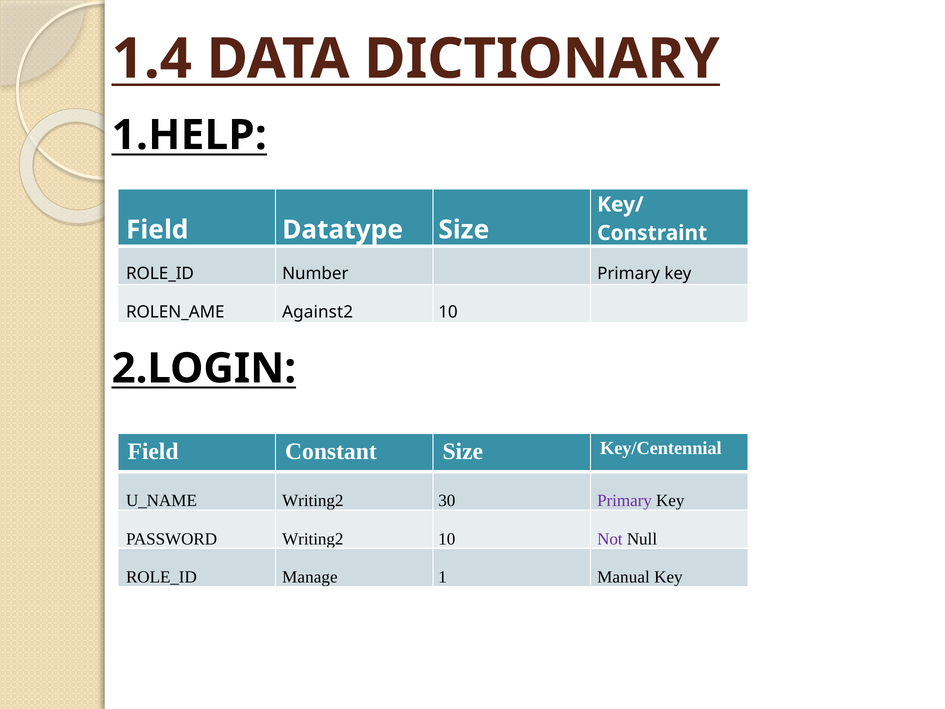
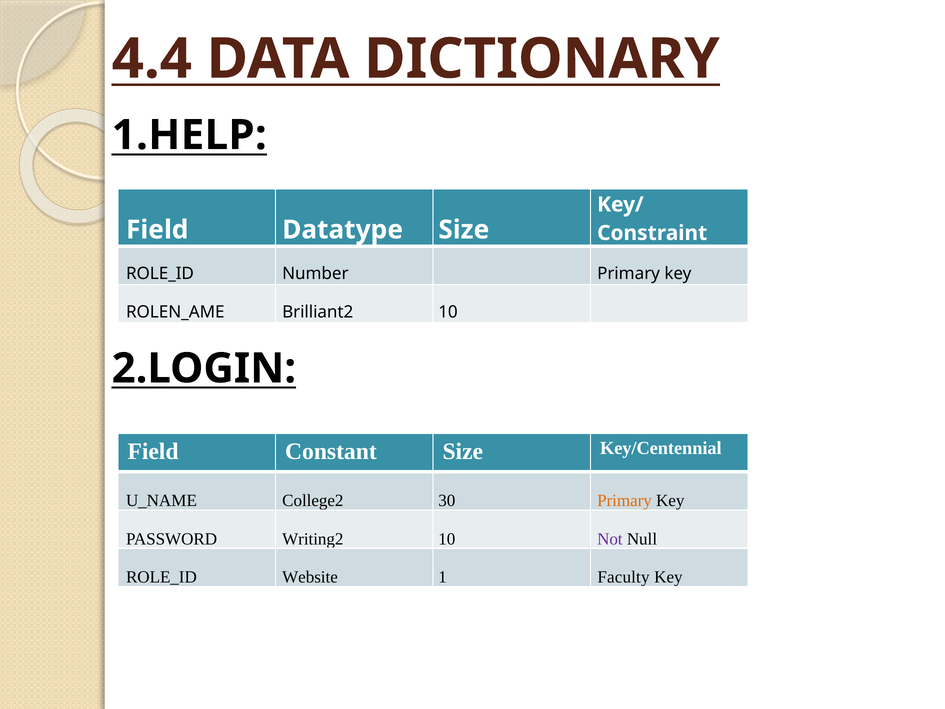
1.4: 1.4 -> 4.4
Against2: Against2 -> Brilliant2
Writing2 at (313, 500): Writing2 -> College2
Primary at (625, 500) colour: purple -> orange
Manage: Manage -> Website
Manual: Manual -> Faculty
